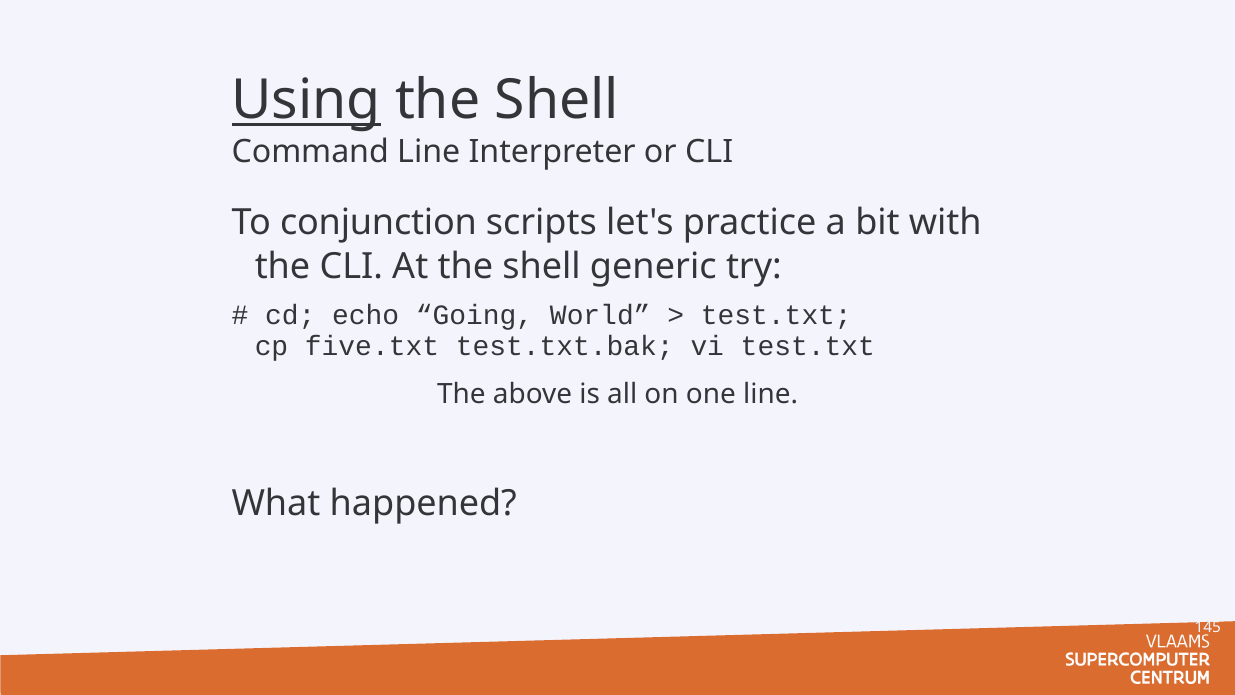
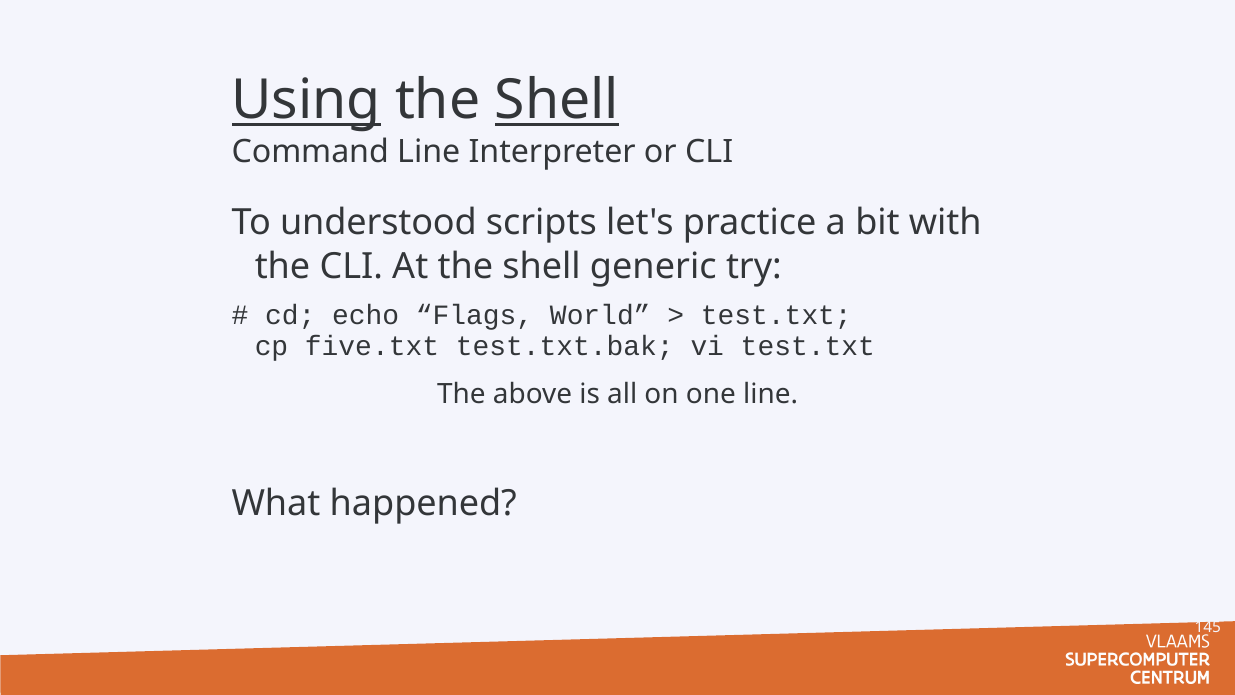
Shell at (557, 101) underline: none -> present
conjunction: conjunction -> understood
Going: Going -> Flags
